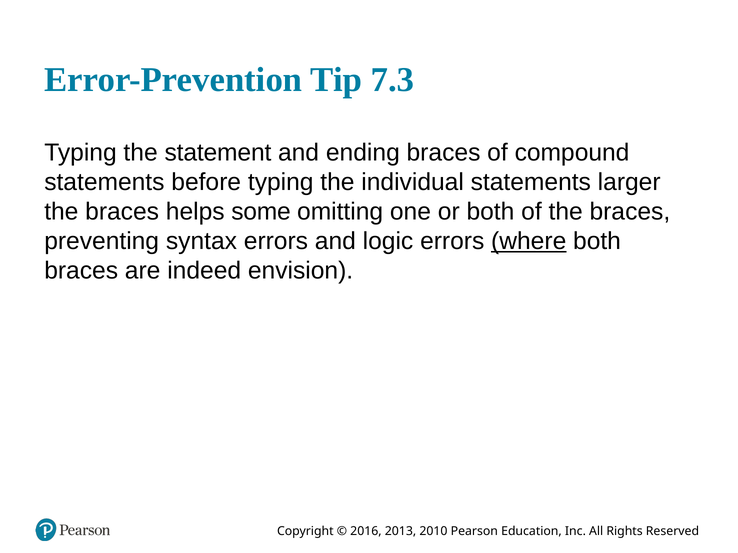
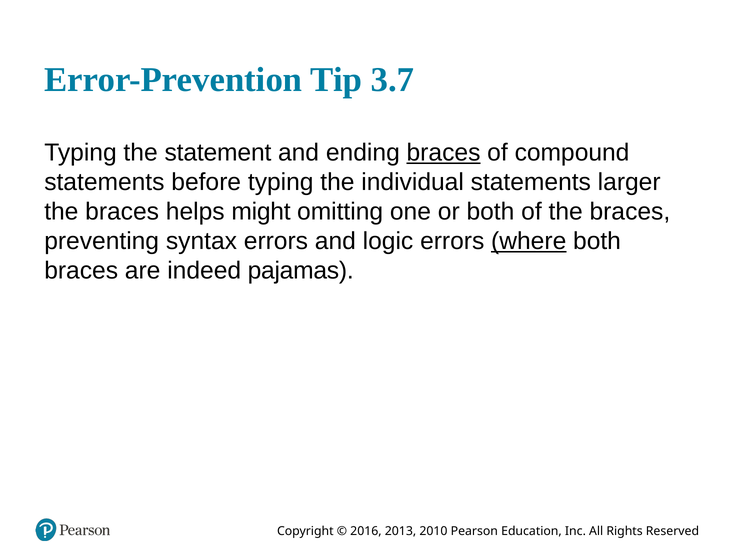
7.3: 7.3 -> 3.7
braces at (444, 153) underline: none -> present
some: some -> might
envision: envision -> pajamas
